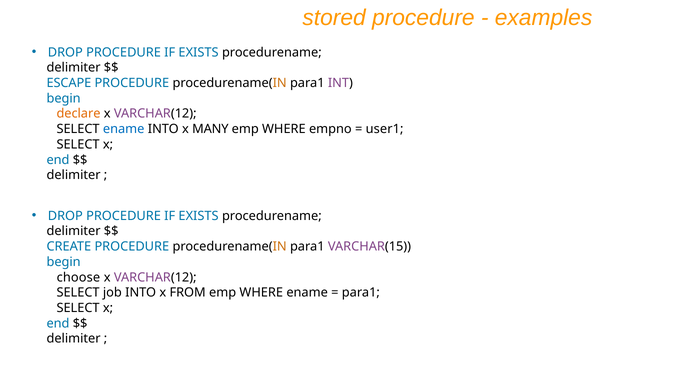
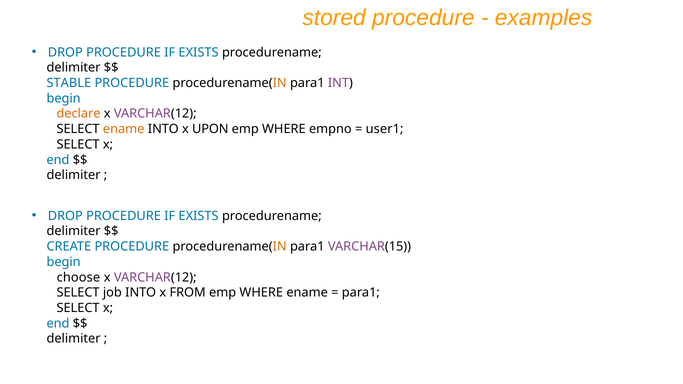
ESCAPE: ESCAPE -> STABLE
ename at (124, 129) colour: blue -> orange
MANY: MANY -> UPON
